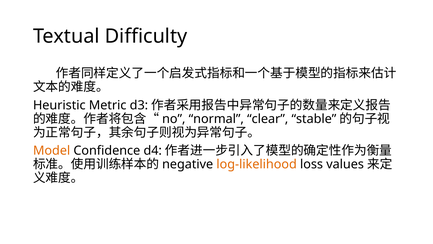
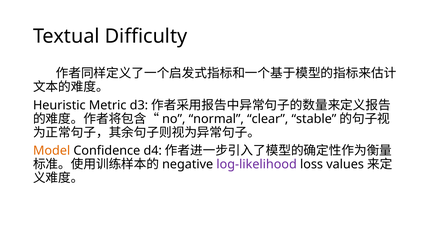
log-likelihood colour: orange -> purple
